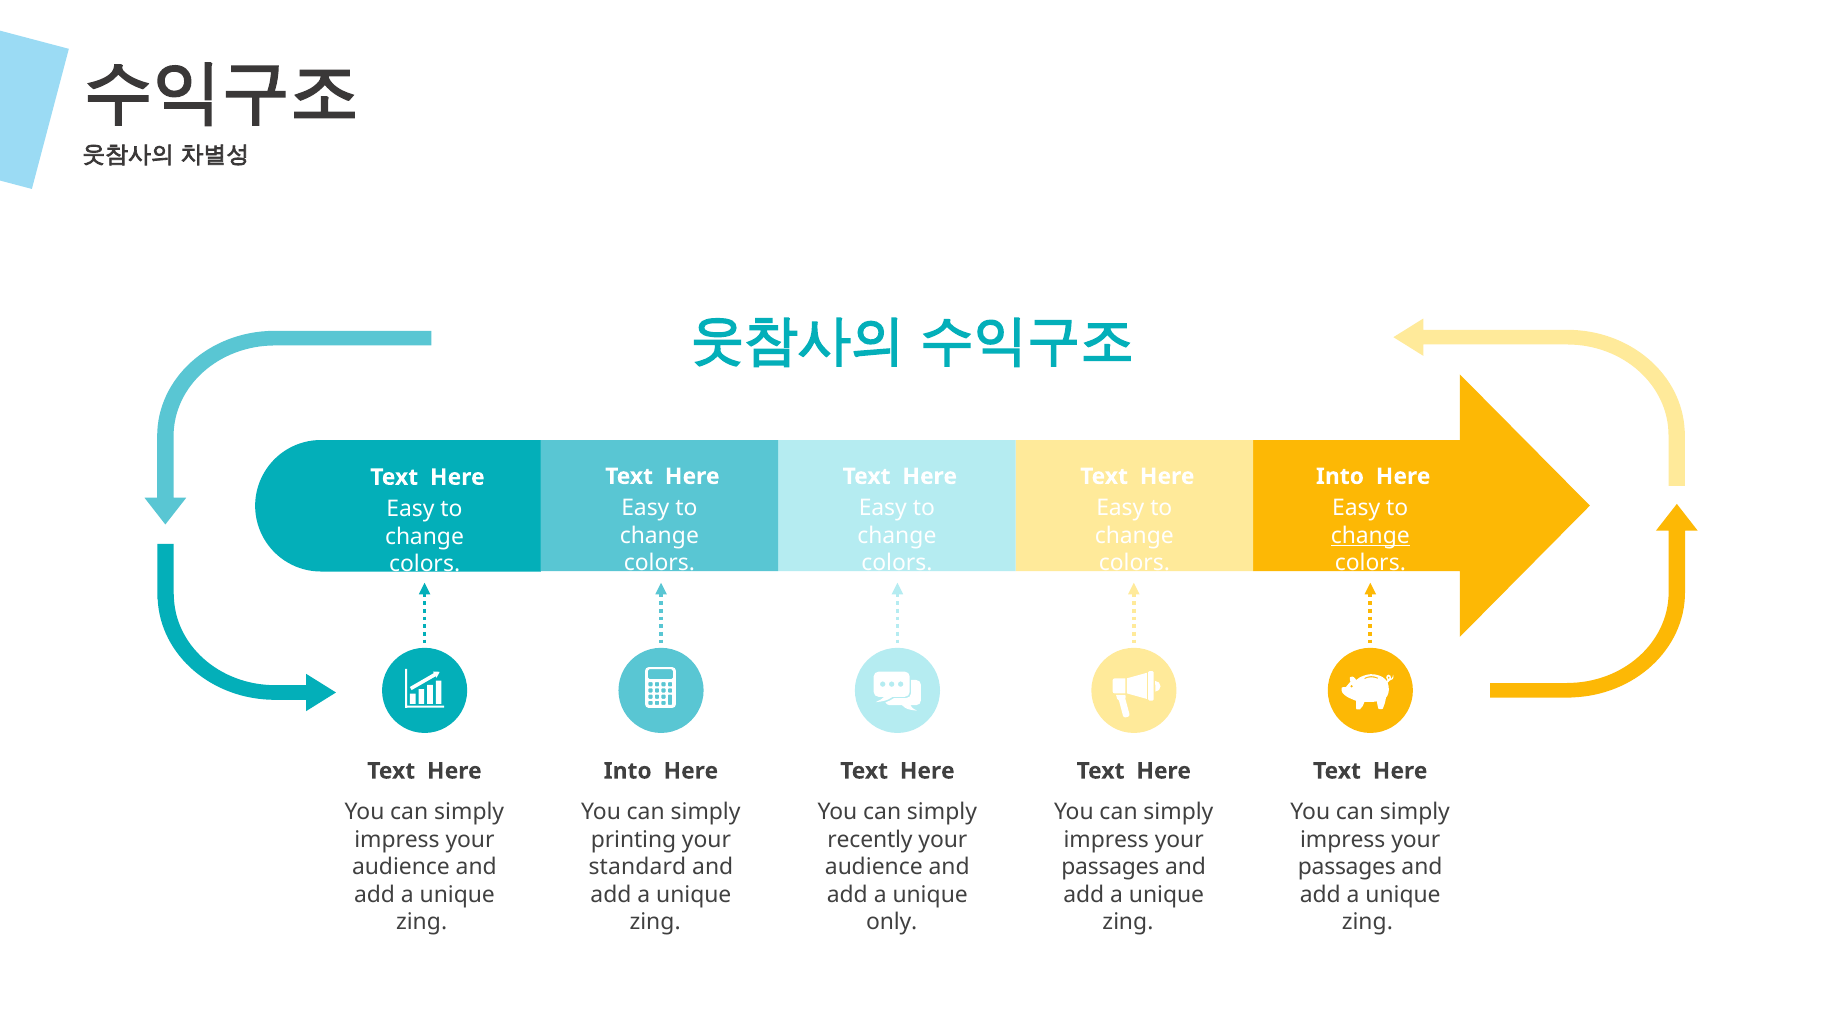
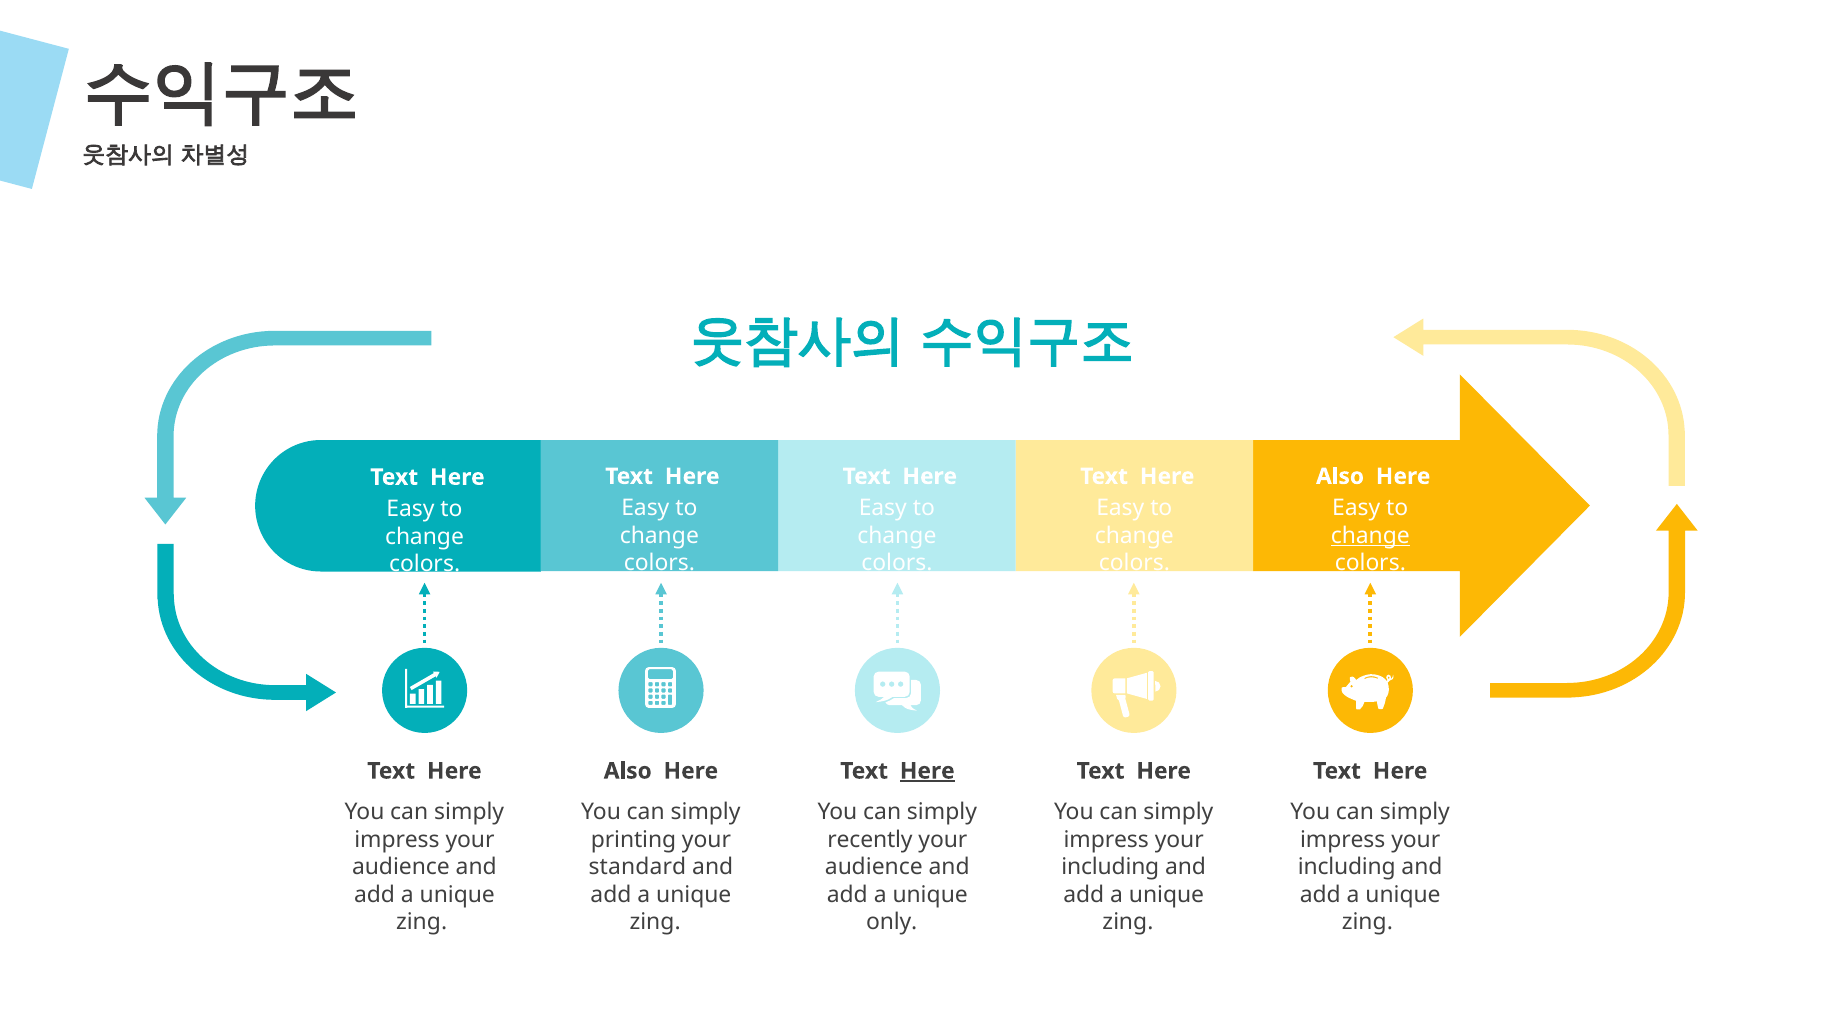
Into at (1340, 476): Into -> Also
Into at (628, 771): Into -> Also
Here at (927, 771) underline: none -> present
passages at (1110, 867): passages -> including
passages at (1347, 867): passages -> including
